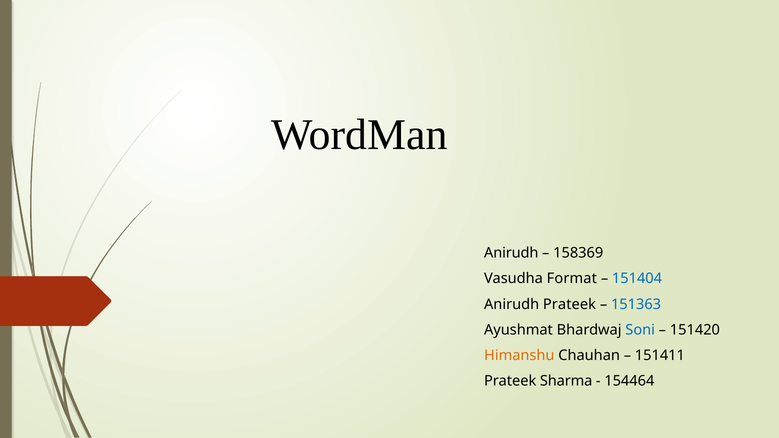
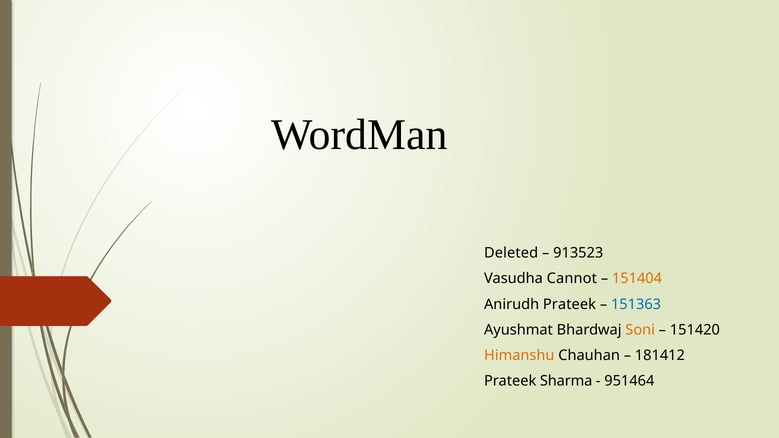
Anirudh at (511, 253): Anirudh -> Deleted
158369: 158369 -> 913523
Format: Format -> Cannot
151404 colour: blue -> orange
Soni colour: blue -> orange
151411: 151411 -> 181412
154464: 154464 -> 951464
